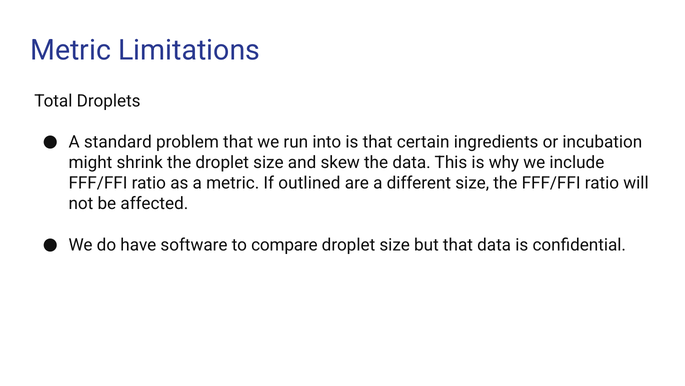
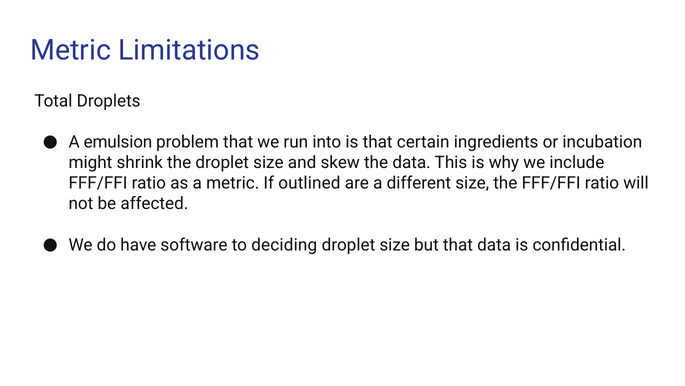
standard: standard -> emulsion
compare: compare -> deciding
